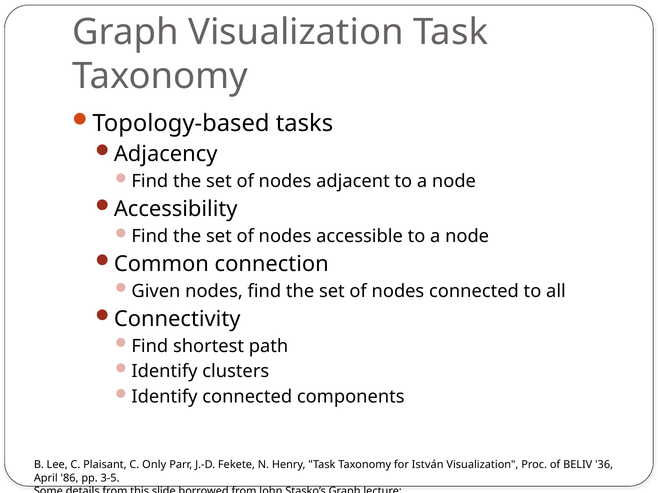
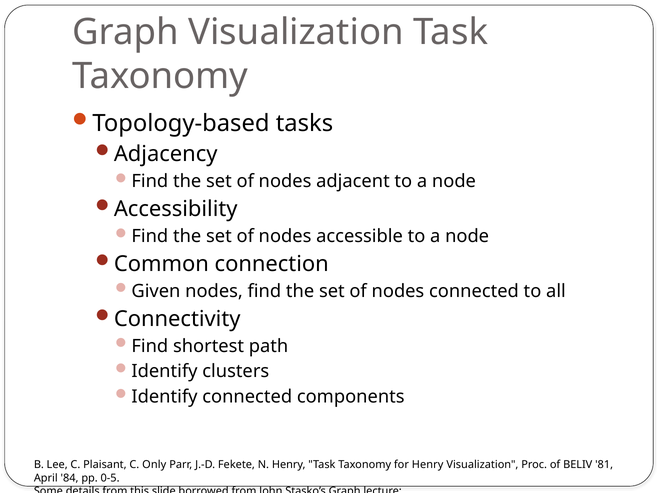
for István: István -> Henry
36: 36 -> 81
86: 86 -> 84
3-5: 3-5 -> 0-5
